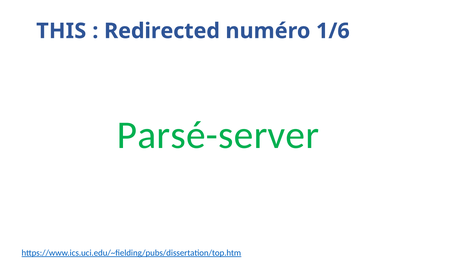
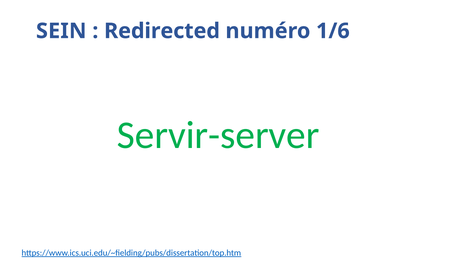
THIS: THIS -> SEIN
Parsé-server: Parsé-server -> Servir-server
